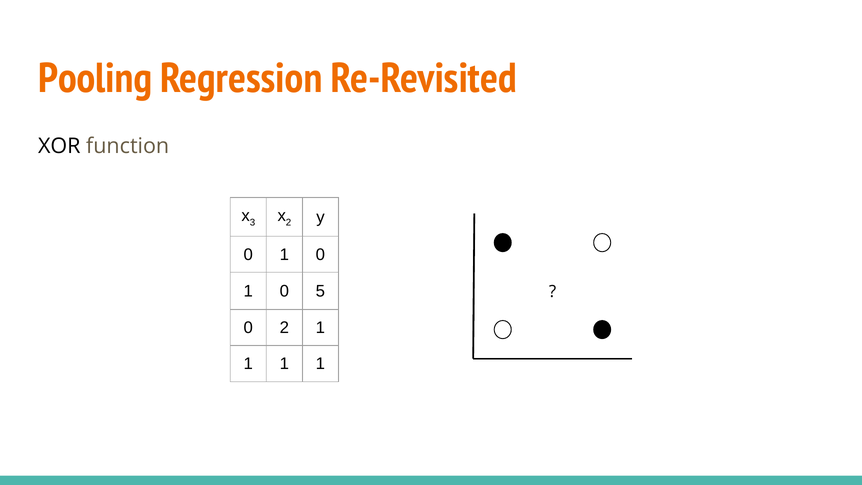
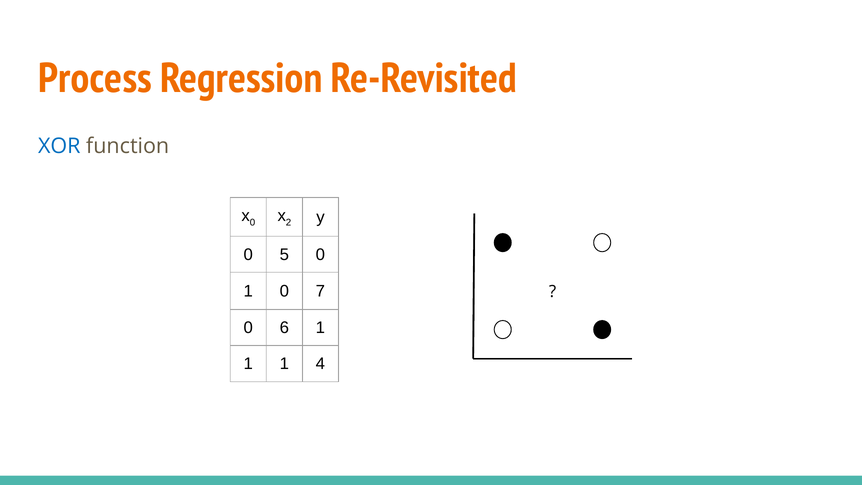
Pooling: Pooling -> Process
XOR colour: black -> blue
3 at (252, 222): 3 -> 0
1 at (284, 254): 1 -> 5
5: 5 -> 7
0 2: 2 -> 6
1 at (320, 364): 1 -> 4
